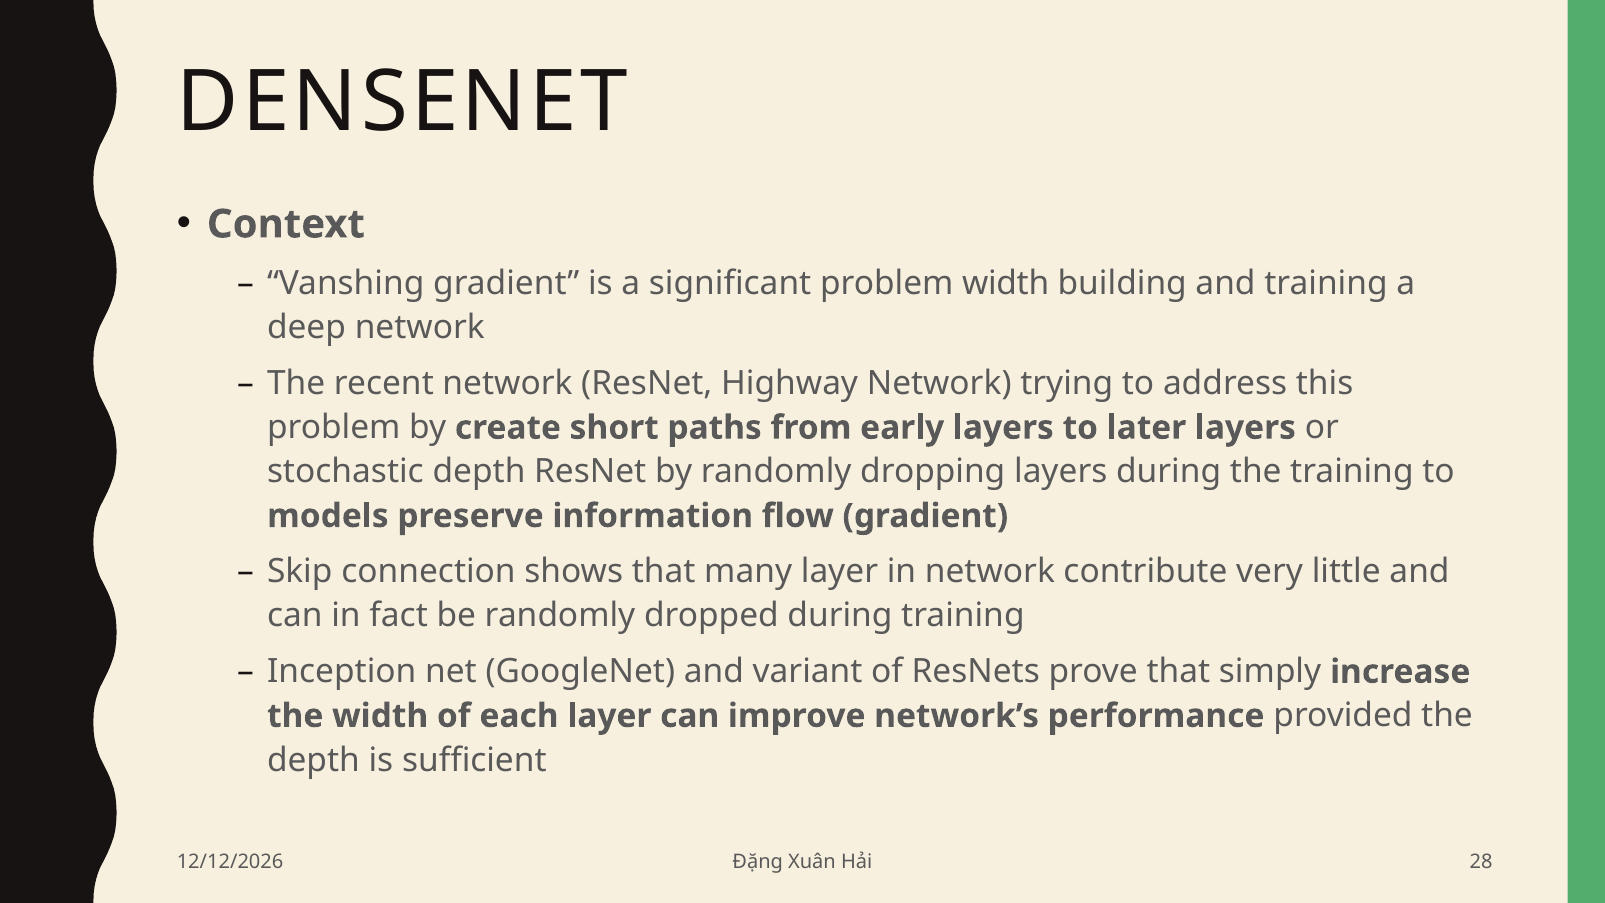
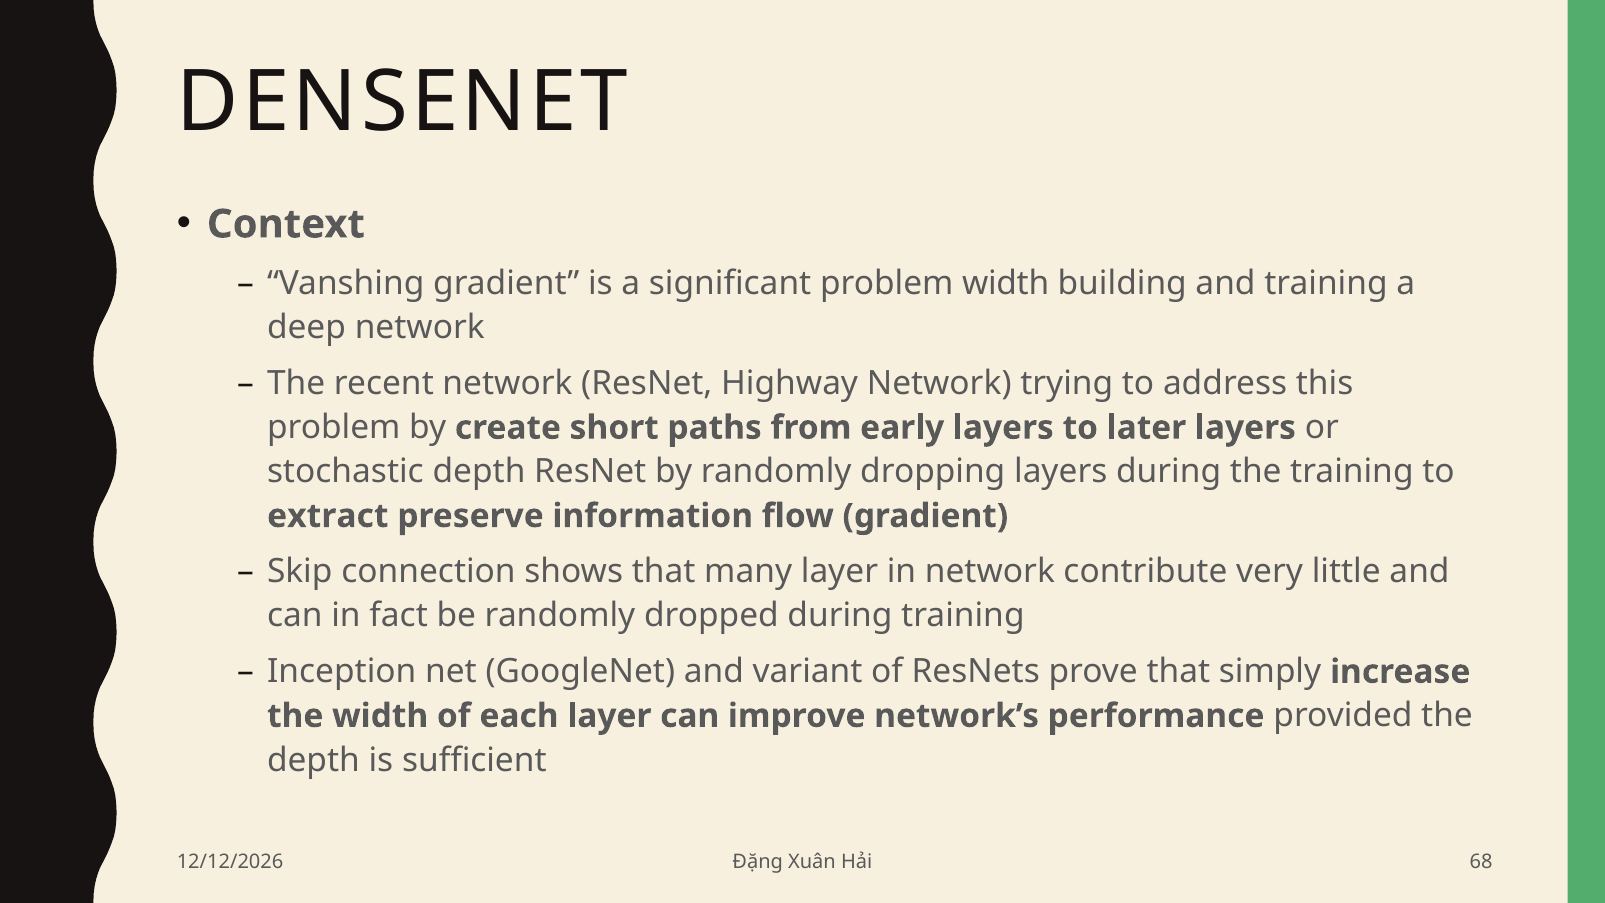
models: models -> extract
28: 28 -> 68
